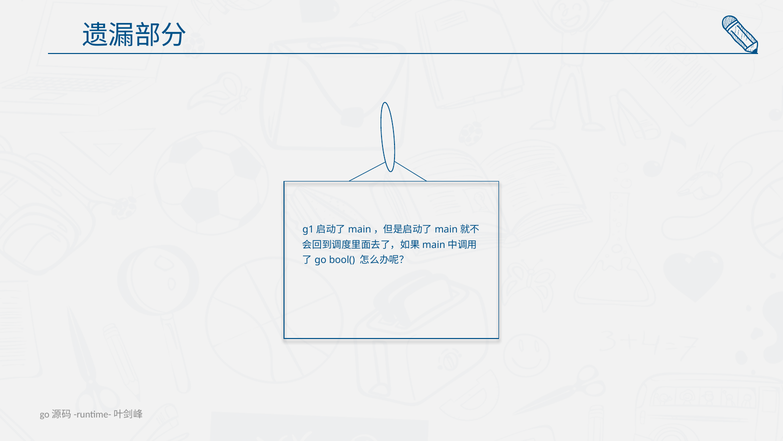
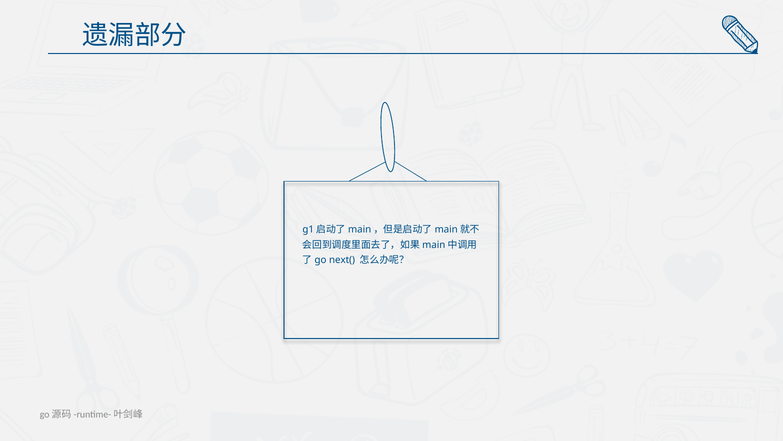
bool(: bool( -> next(
